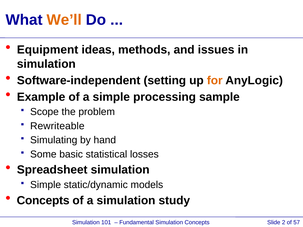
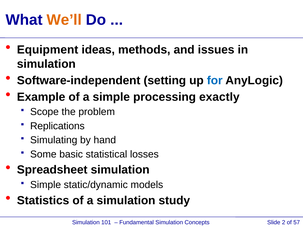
for colour: orange -> blue
sample: sample -> exactly
Rewriteable: Rewriteable -> Replications
Concepts at (43, 201): Concepts -> Statistics
